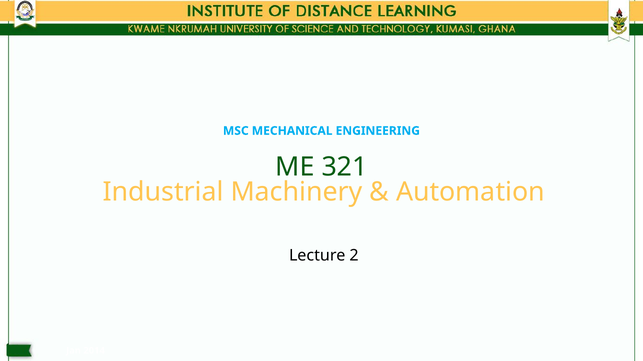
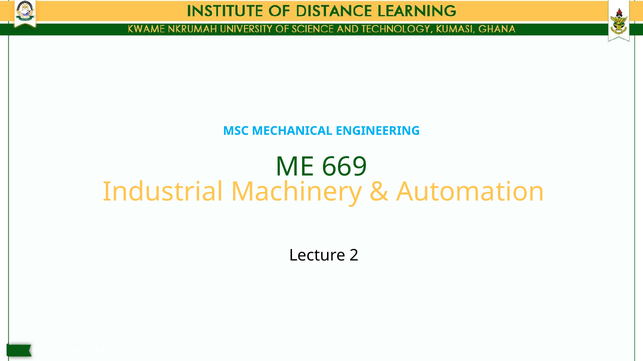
321: 321 -> 669
